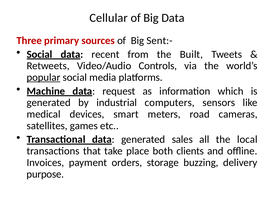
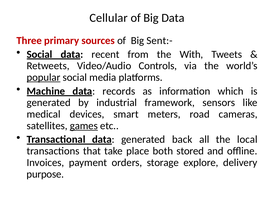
Built: Built -> With
request: request -> records
computers: computers -> framework
games underline: none -> present
sales: sales -> back
clients: clients -> stored
buzzing: buzzing -> explore
